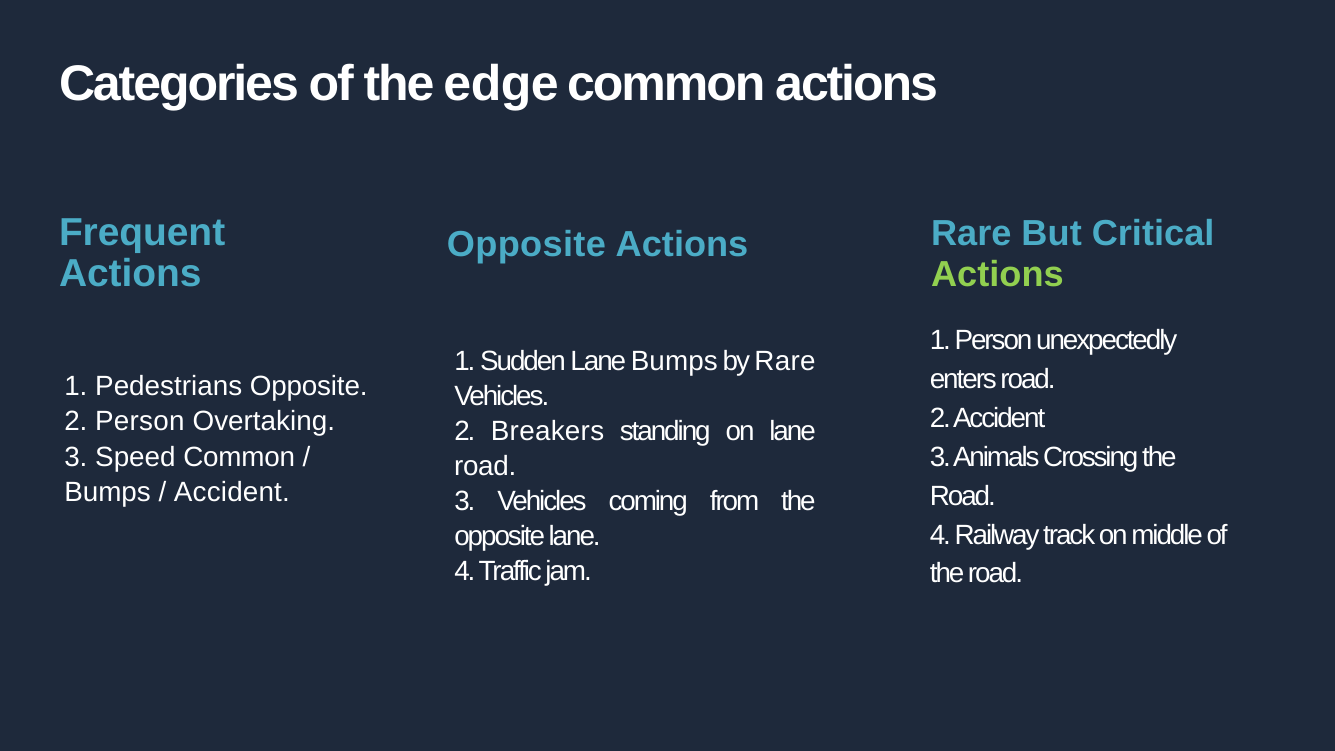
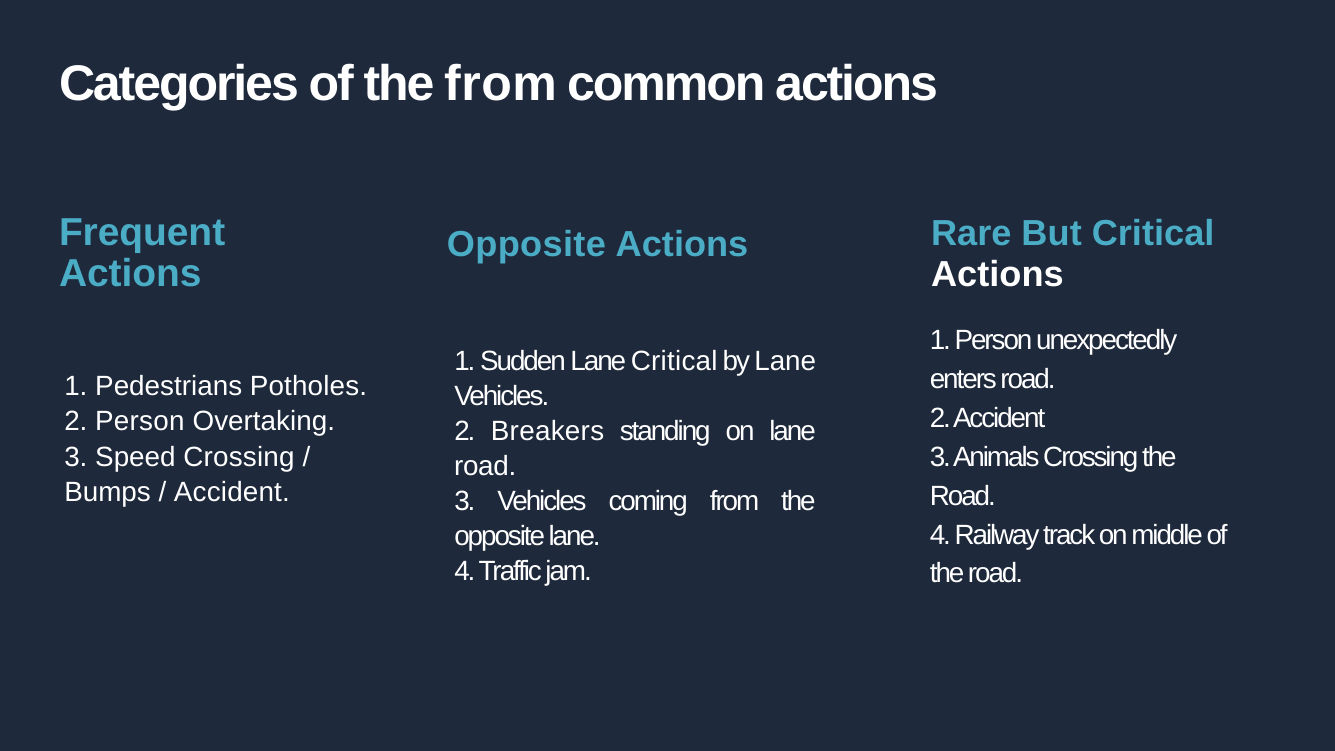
the edge: edge -> from
Actions at (997, 275) colour: light green -> white
Lane Bumps: Bumps -> Critical
by Rare: Rare -> Lane
Pedestrians Opposite: Opposite -> Potholes
Speed Common: Common -> Crossing
